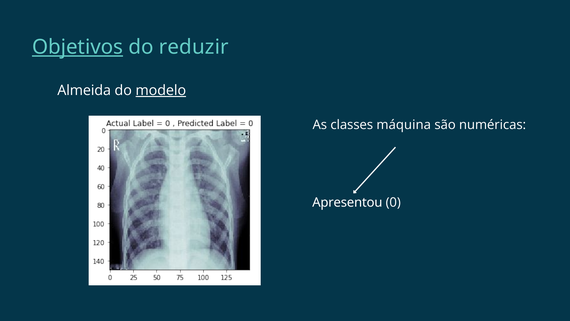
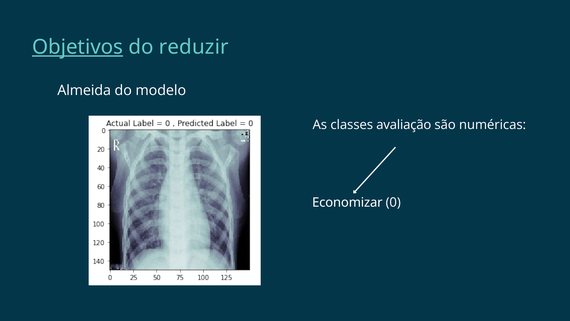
modelo underline: present -> none
máquina: máquina -> avaliação
Apresentou: Apresentou -> Economizar
